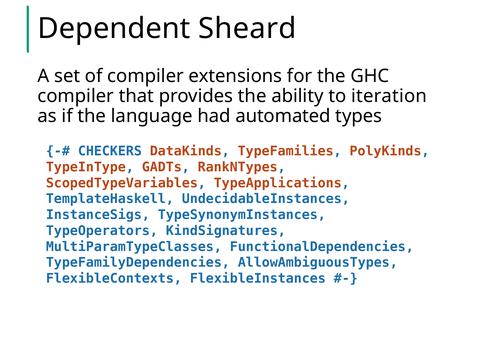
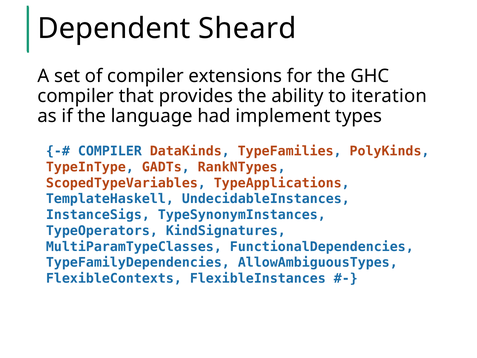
automated: automated -> implement
CHECKERS at (110, 151): CHECKERS -> COMPILER
